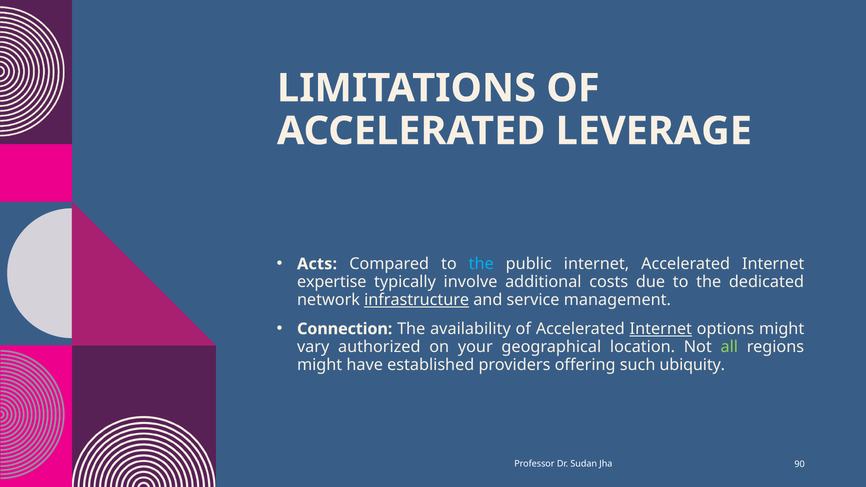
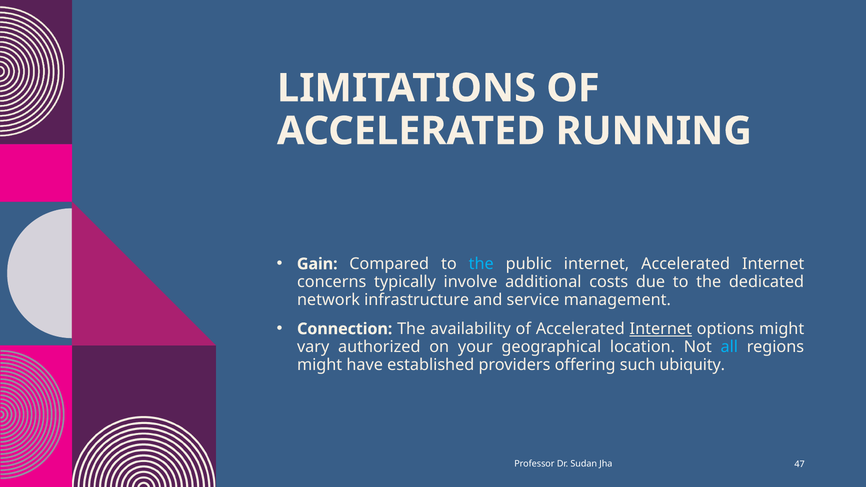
LEVERAGE: LEVERAGE -> RUNNING
Acts: Acts -> Gain
expertise: expertise -> concerns
infrastructure underline: present -> none
all colour: light green -> light blue
90: 90 -> 47
